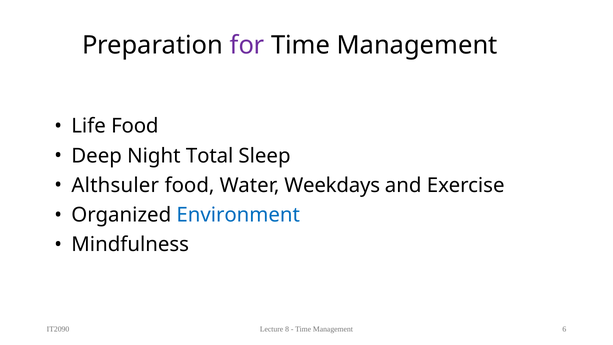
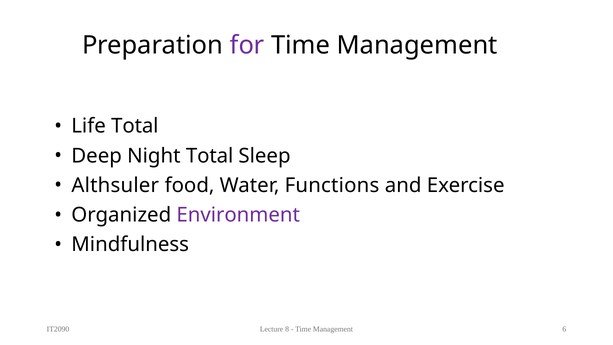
Life Food: Food -> Total
Weekdays: Weekdays -> Functions
Environment colour: blue -> purple
